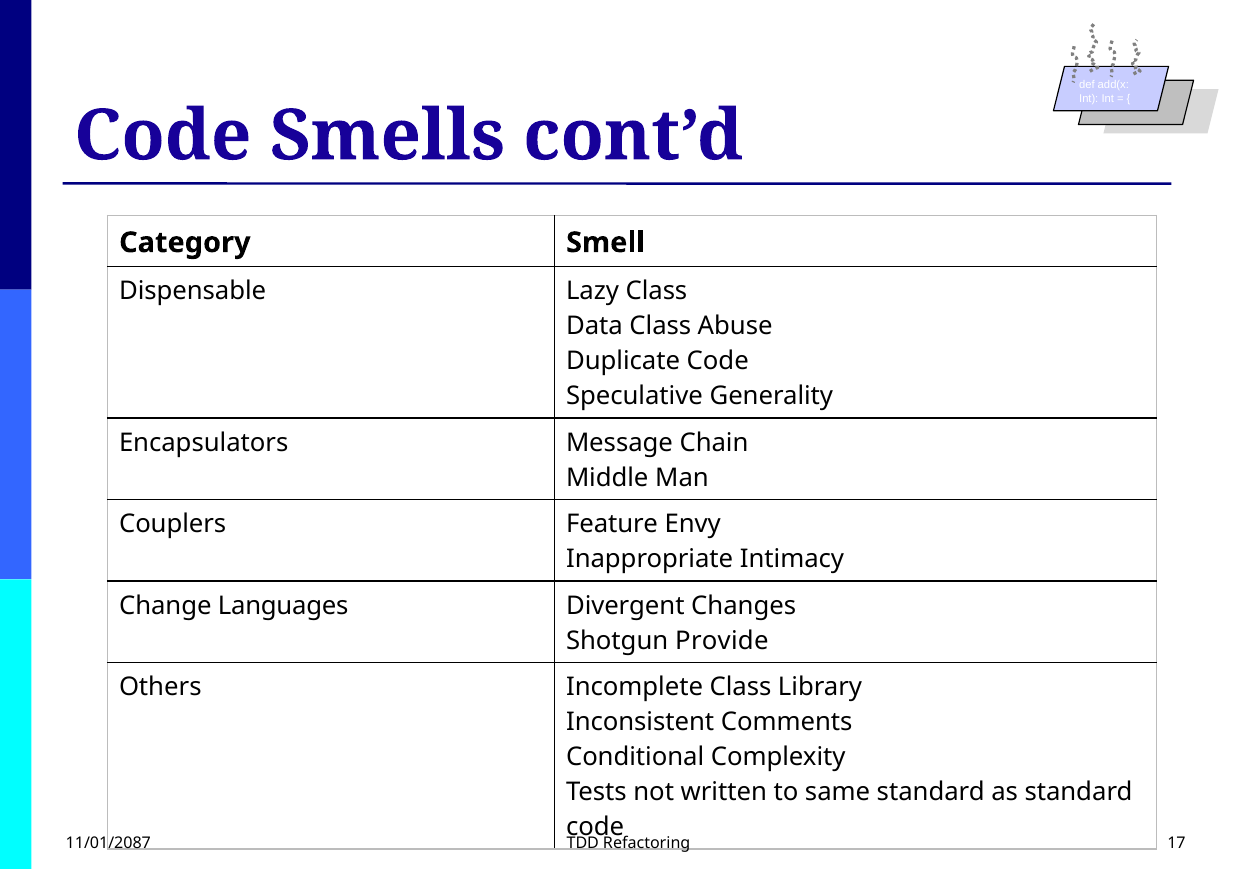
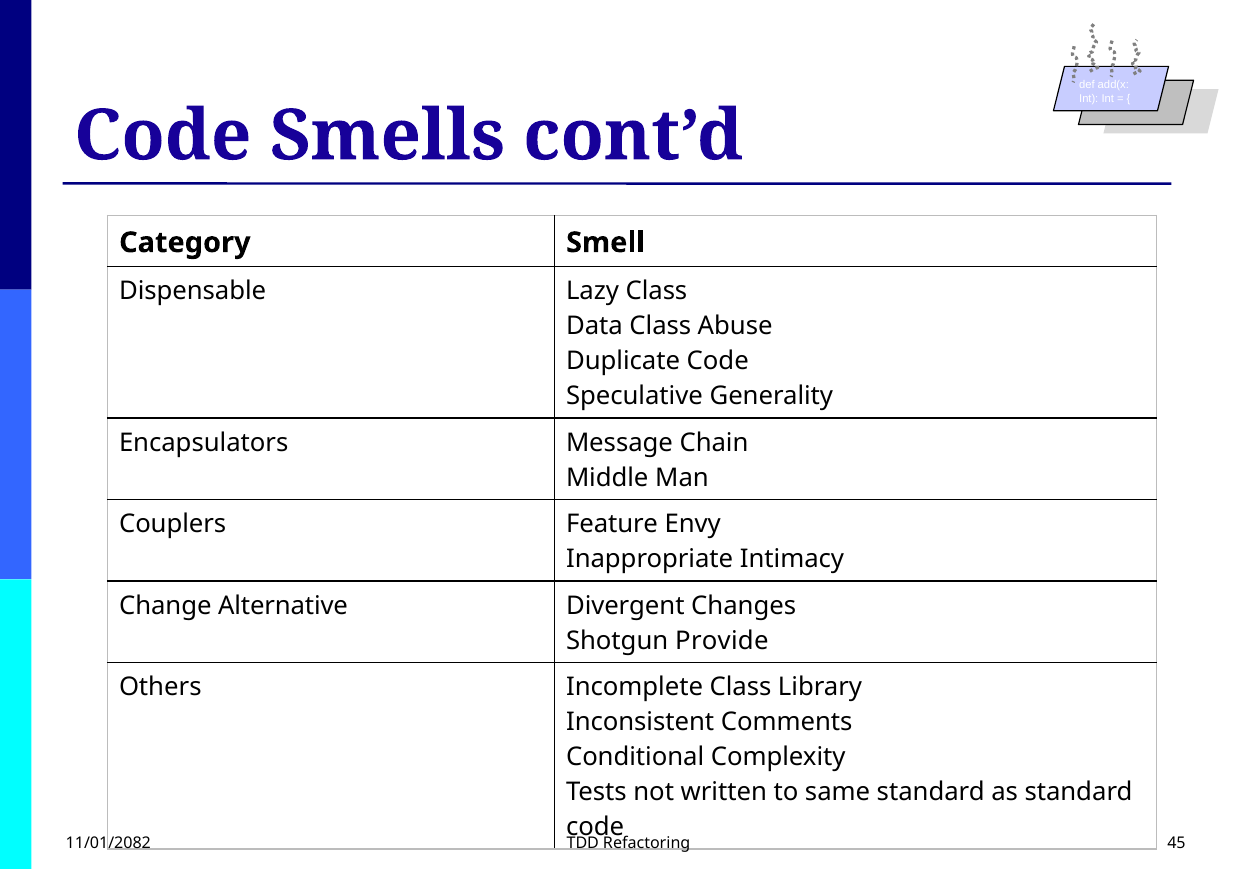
Languages: Languages -> Alternative
11/01/2087: 11/01/2087 -> 11/01/2082
17: 17 -> 45
